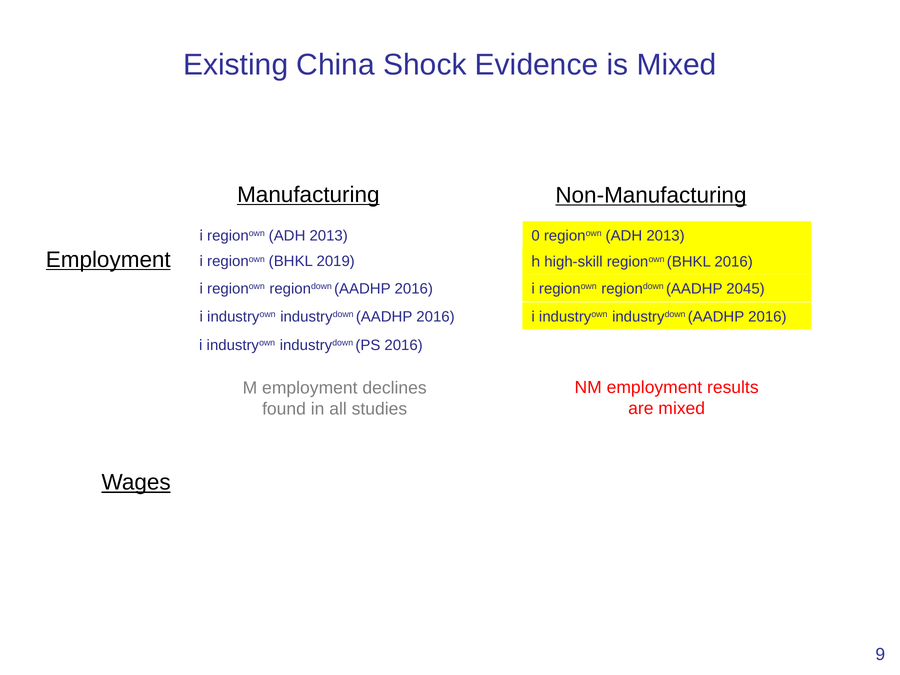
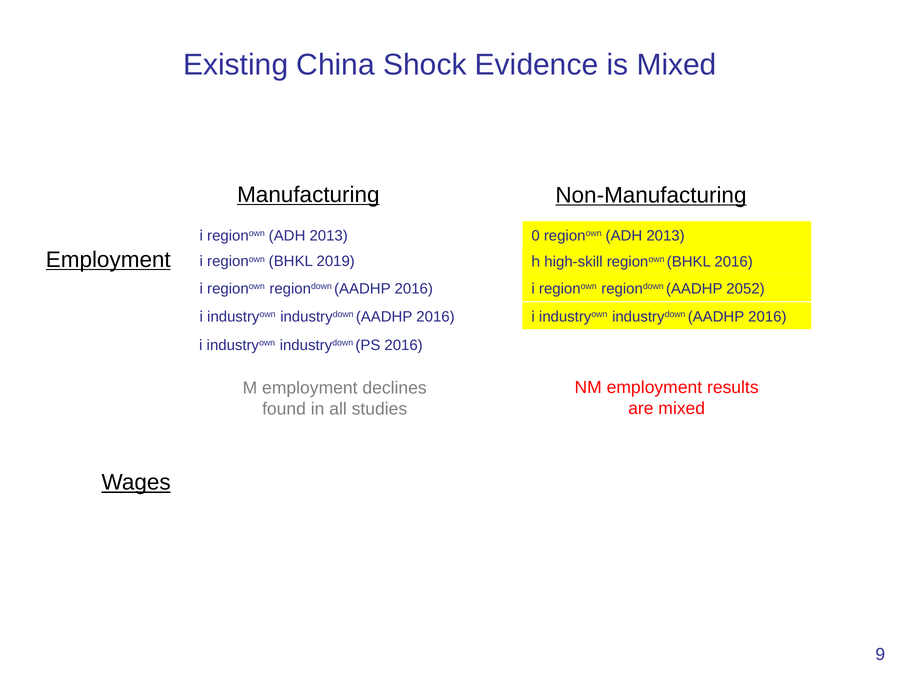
2045: 2045 -> 2052
